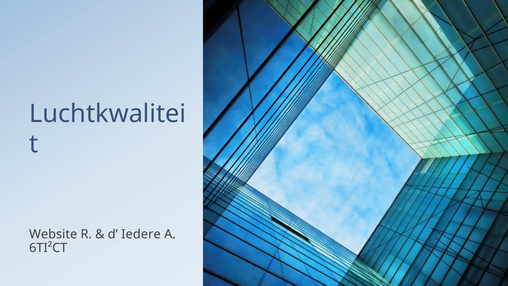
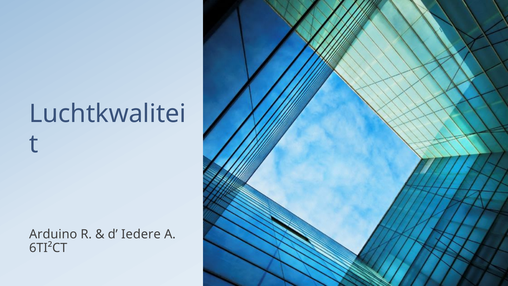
Website: Website -> Arduino
